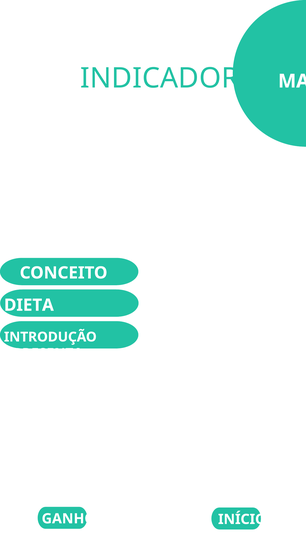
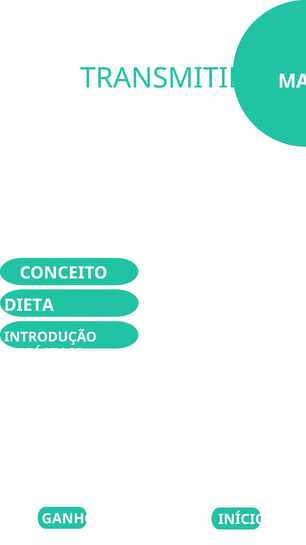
INDICADORES: INDICADORES -> TRANSMITIDO
APRESENTA: APRESENTA -> METÁSTASE
